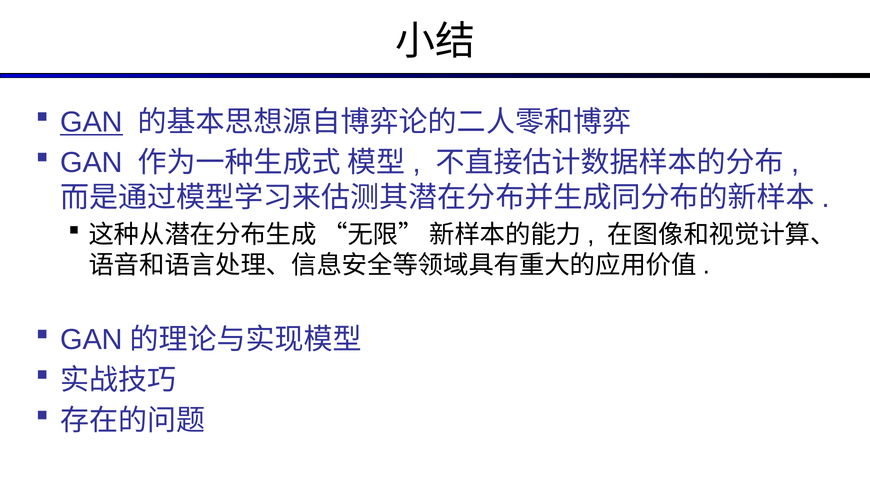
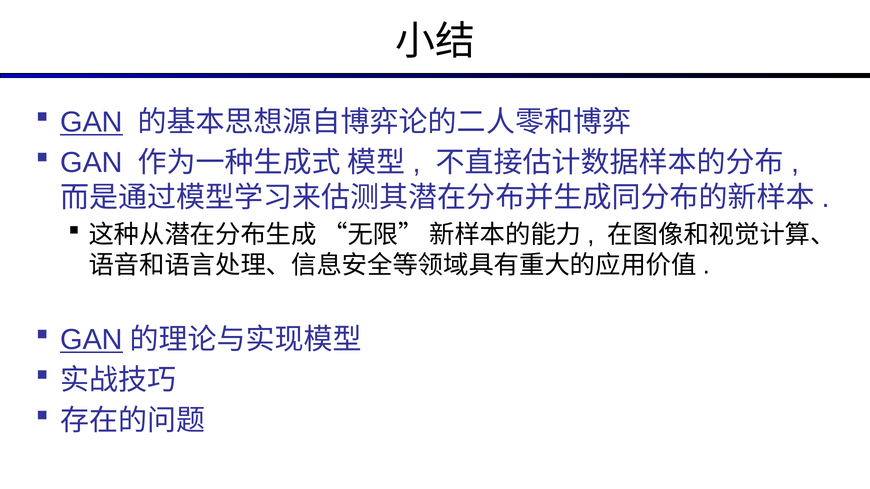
GAN at (91, 340) underline: none -> present
